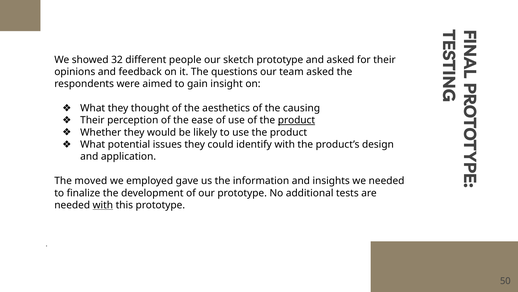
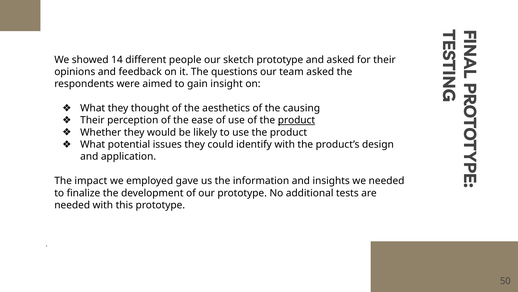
32: 32 -> 14
moved: moved -> impact
with at (103, 205) underline: present -> none
